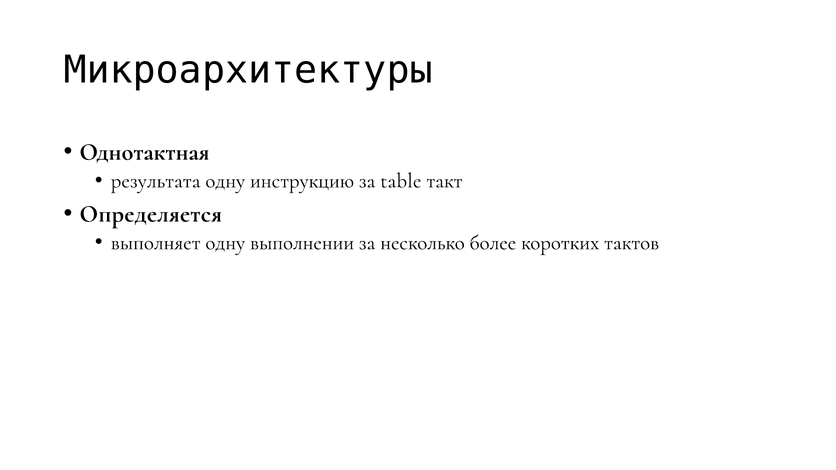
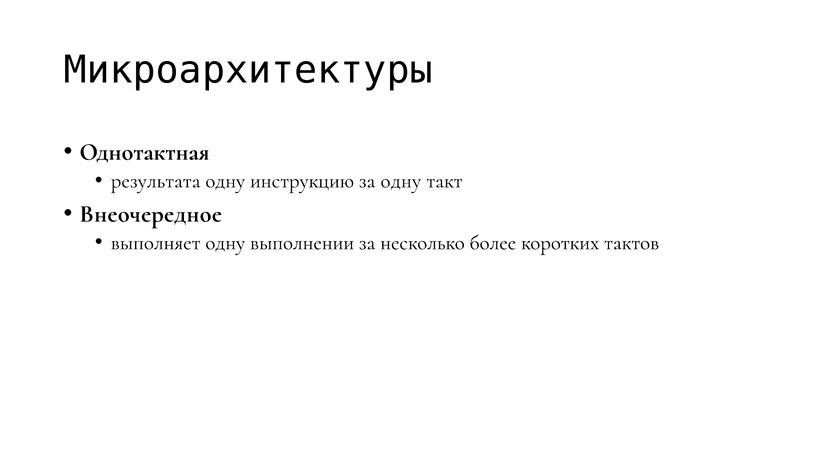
за table: table -> одну
Определяется: Определяется -> Внеочередное
